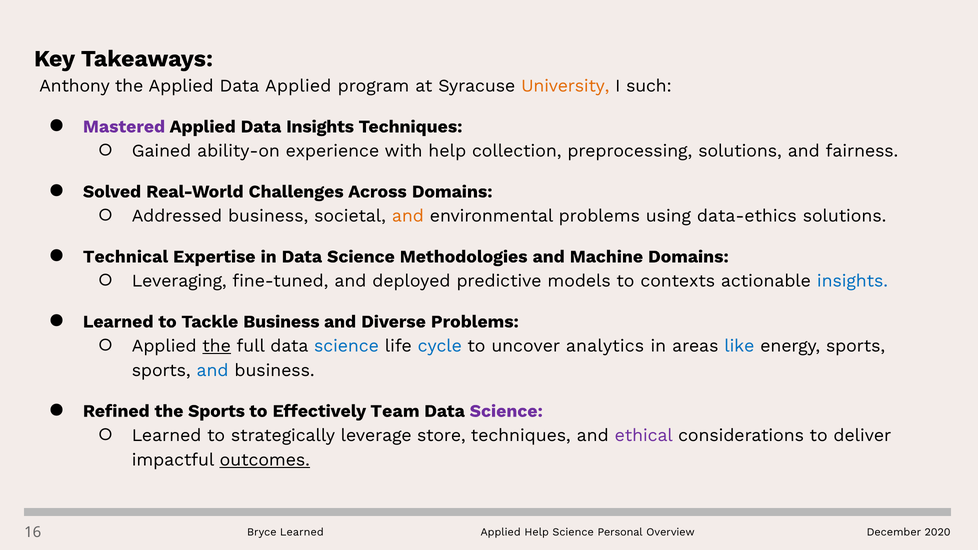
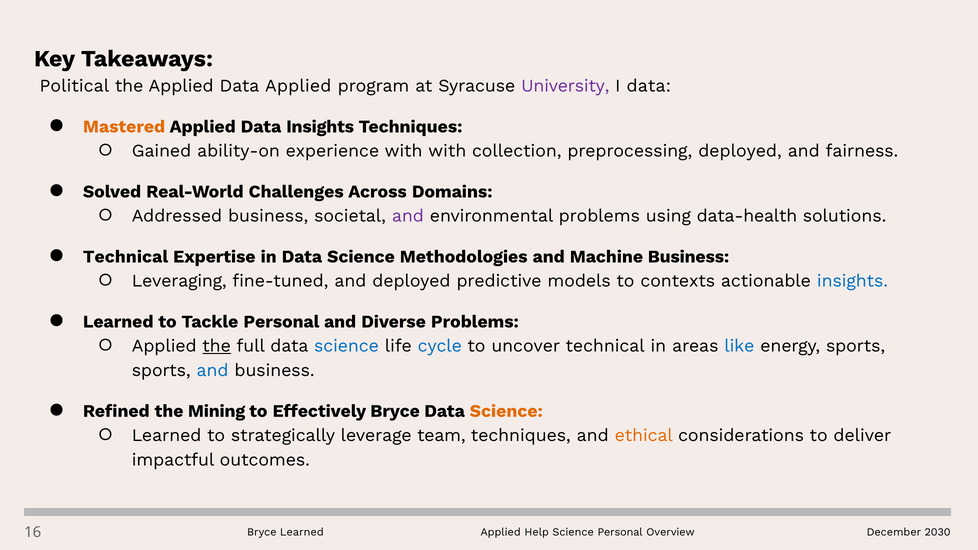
Anthony: Anthony -> Political
University colour: orange -> purple
I such: such -> data
Mastered colour: purple -> orange
with help: help -> with
preprocessing solutions: solutions -> deployed
and at (408, 216) colour: orange -> purple
data-ethics: data-ethics -> data-health
Machine Domains: Domains -> Business
Tackle Business: Business -> Personal
uncover analytics: analytics -> technical
the Sports: Sports -> Mining
Effectively Team: Team -> Bryce
Science at (506, 411) colour: purple -> orange
store: store -> team
ethical colour: purple -> orange
outcomes underline: present -> none
2020: 2020 -> 2030
